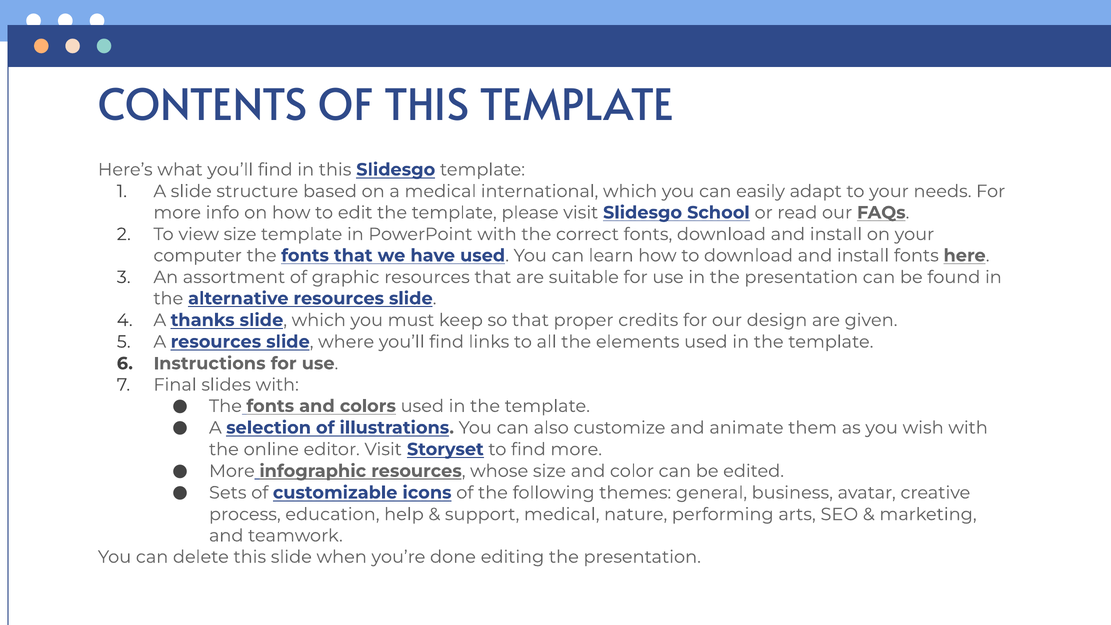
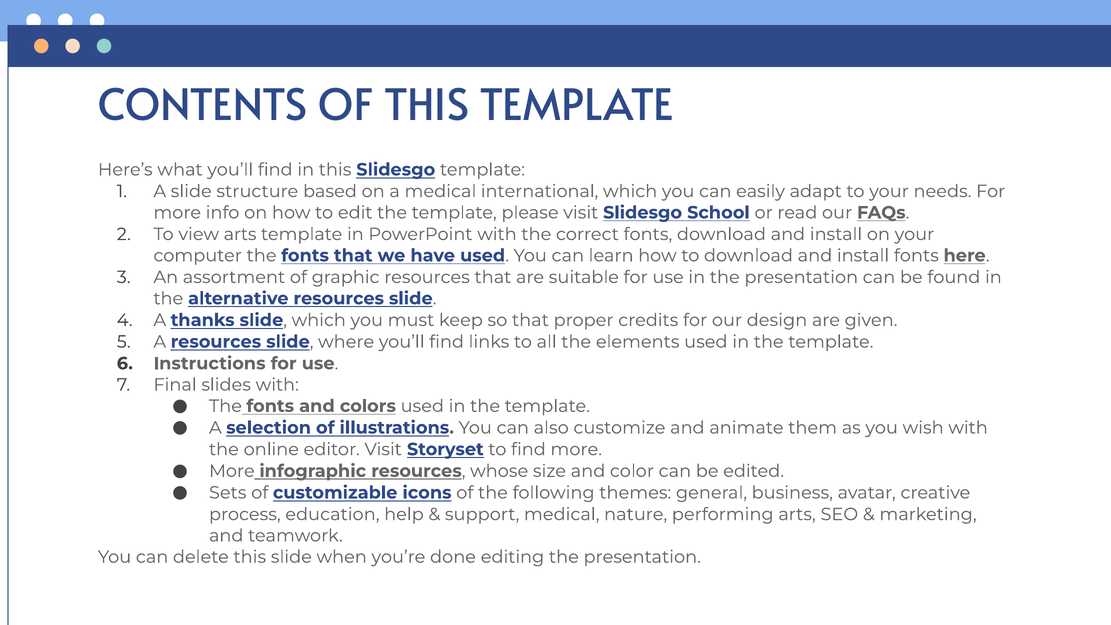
view size: size -> arts
